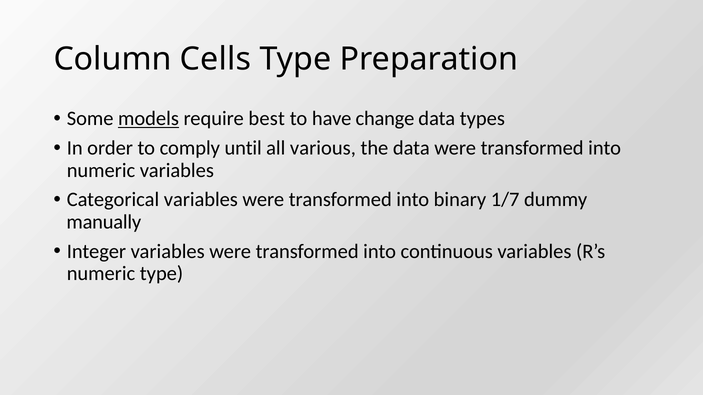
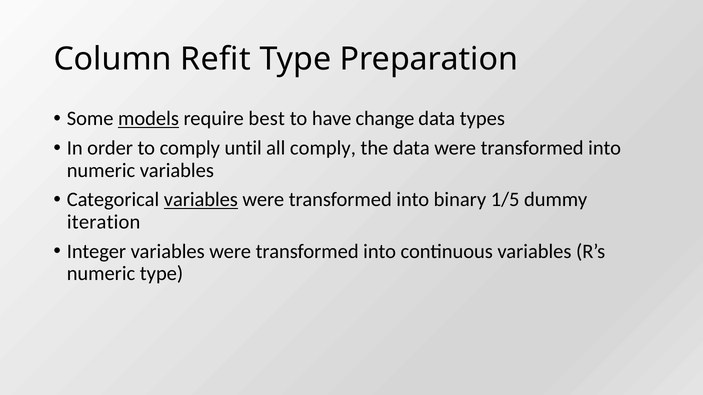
Cells: Cells -> Refit
all various: various -> comply
variables at (201, 200) underline: none -> present
1/7: 1/7 -> 1/5
manually: manually -> iteration
